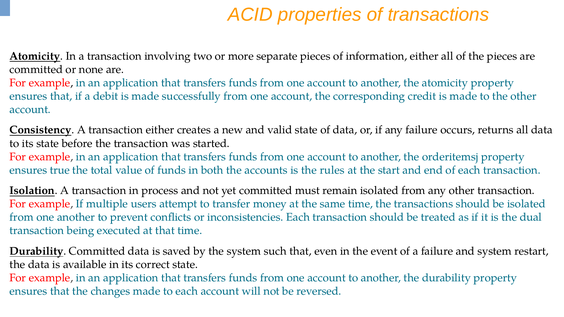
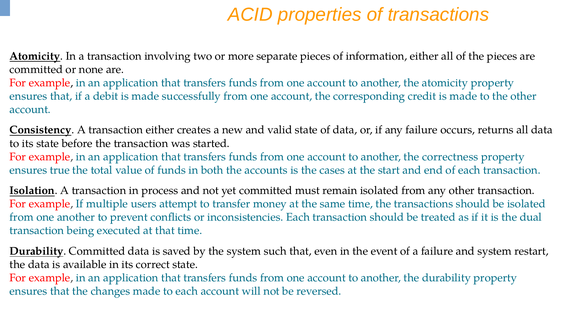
orderitemsj: orderitemsj -> correctness
rules: rules -> cases
